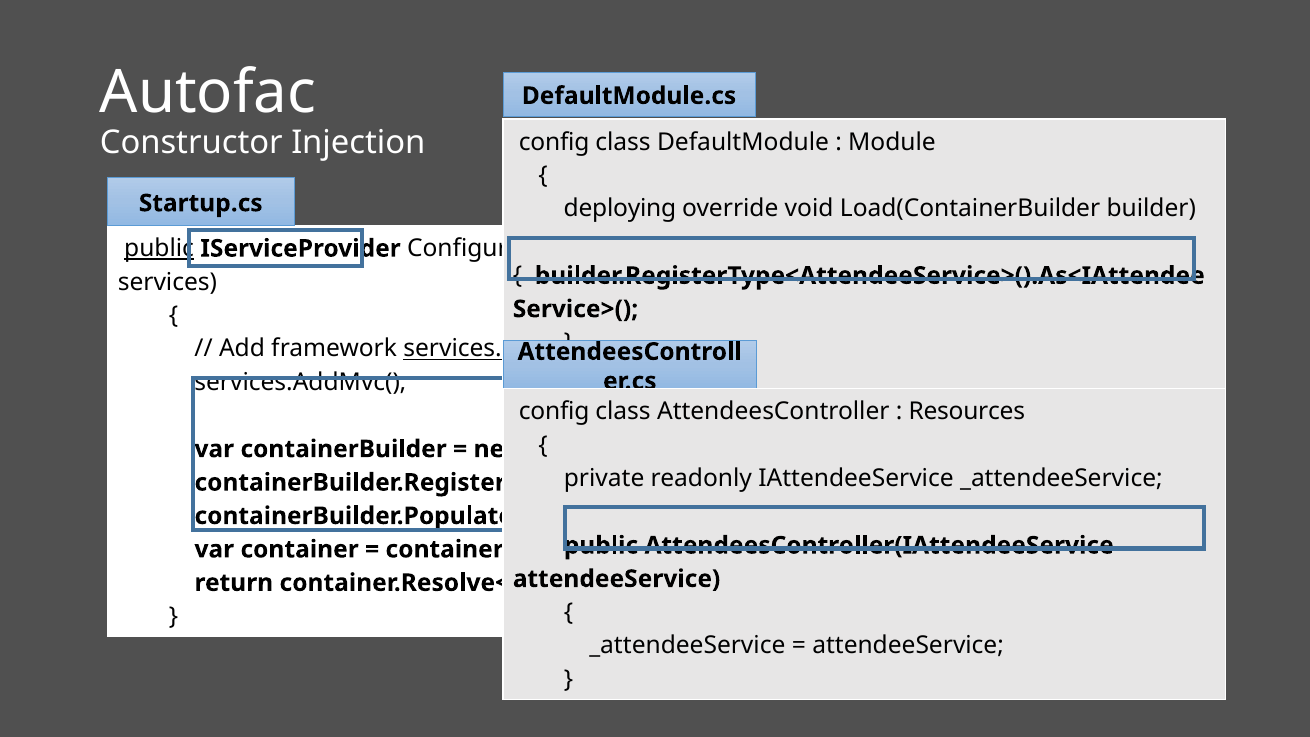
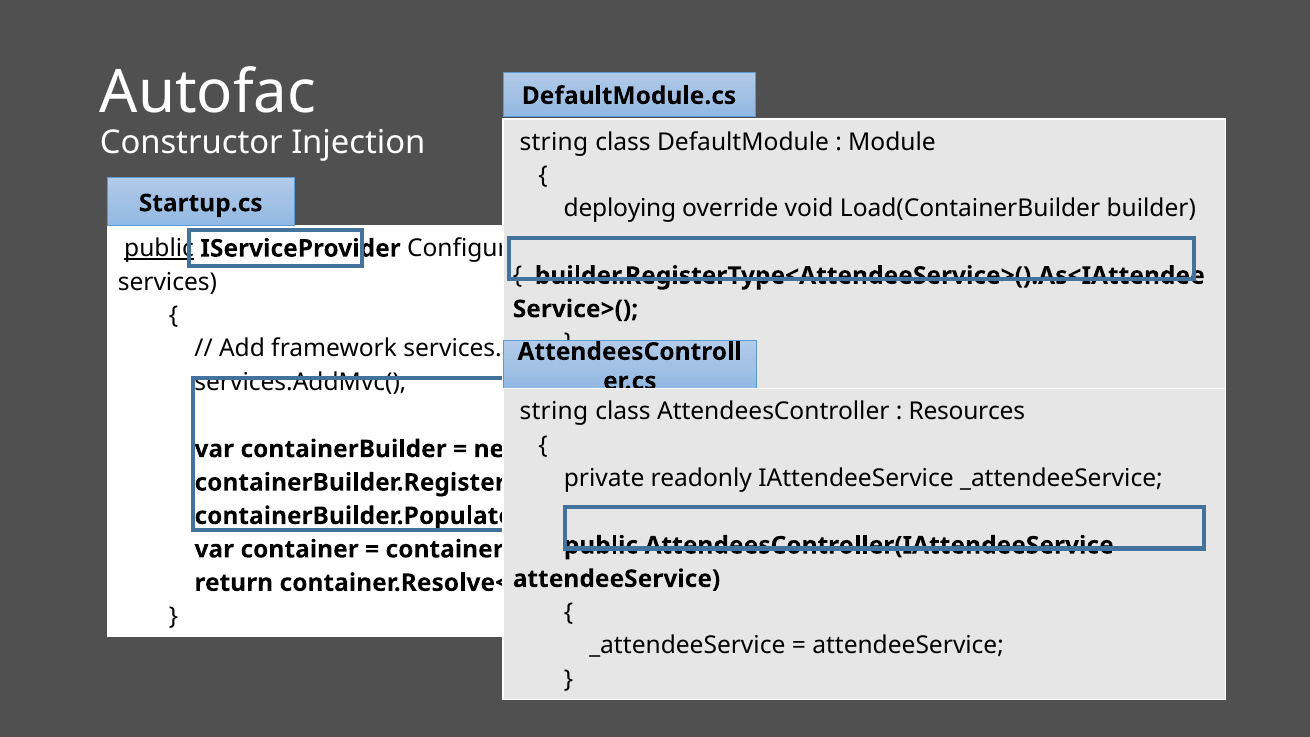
config at (554, 142): config -> string
services at (453, 349) underline: present -> none
config at (554, 412): config -> string
